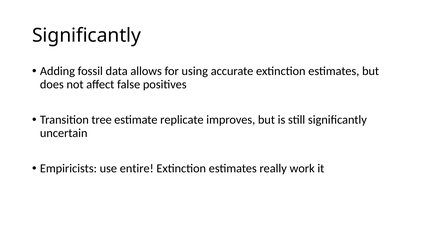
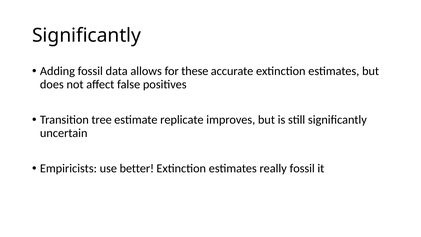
using: using -> these
entire: entire -> better
really work: work -> fossil
